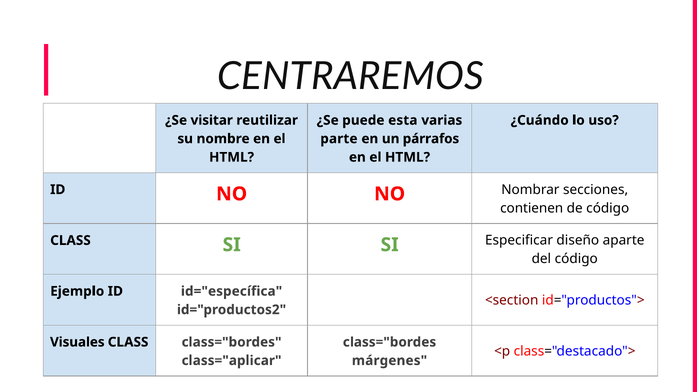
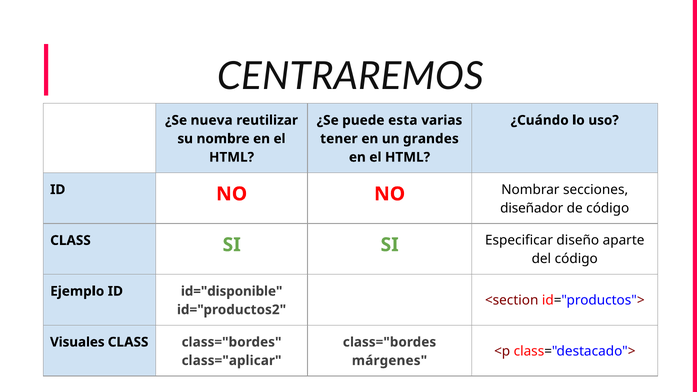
visitar: visitar -> nueva
parte: parte -> tener
párrafos: párrafos -> grandes
contienen: contienen -> diseñador
id="específica: id="específica -> id="disponible
